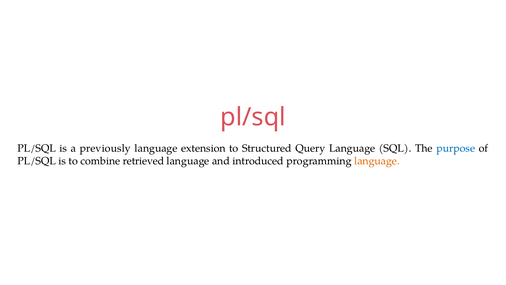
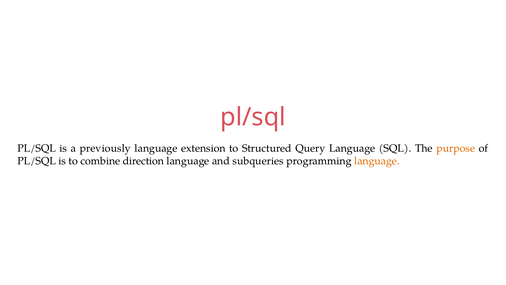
purpose colour: blue -> orange
retrieved: retrieved -> direction
introduced: introduced -> subqueries
